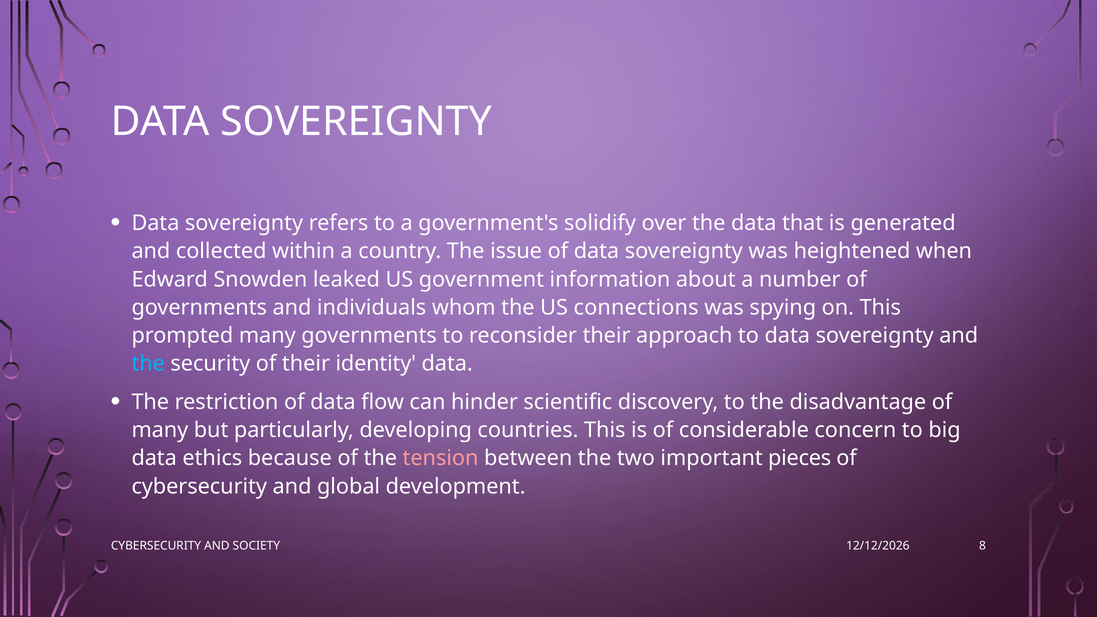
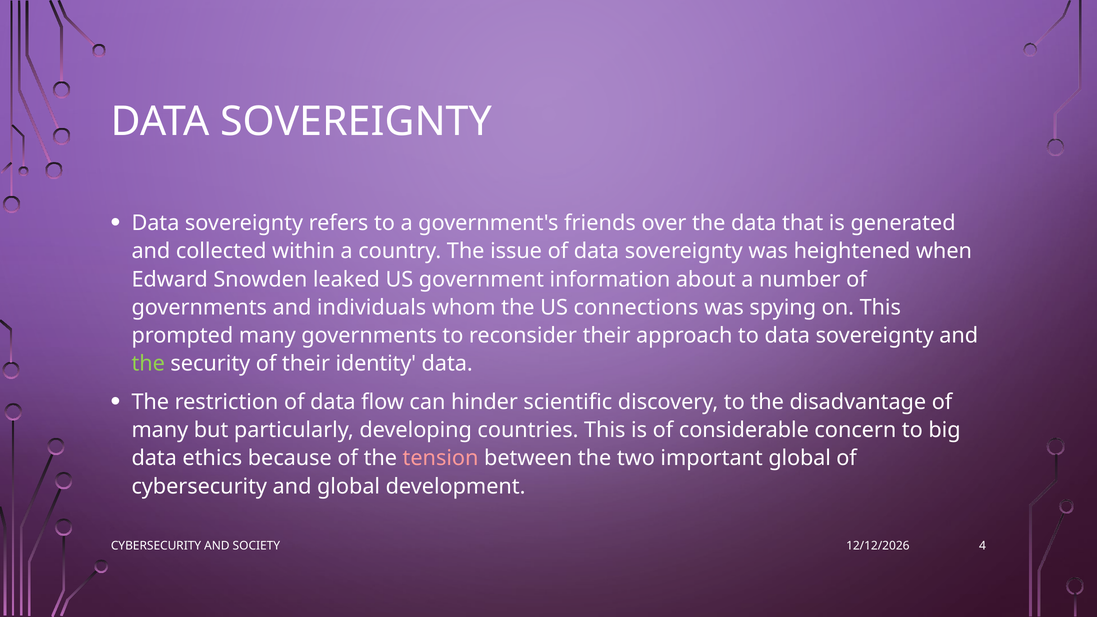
solidify: solidify -> friends
the at (148, 364) colour: light blue -> light green
important pieces: pieces -> global
8: 8 -> 4
